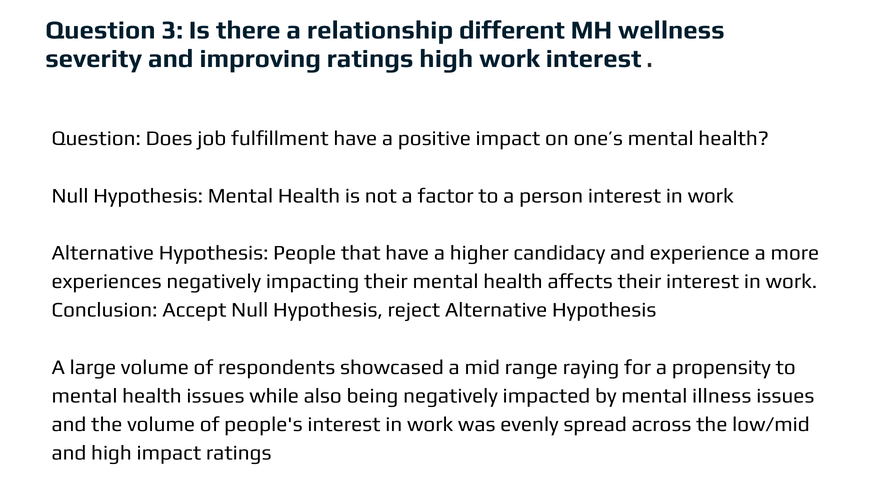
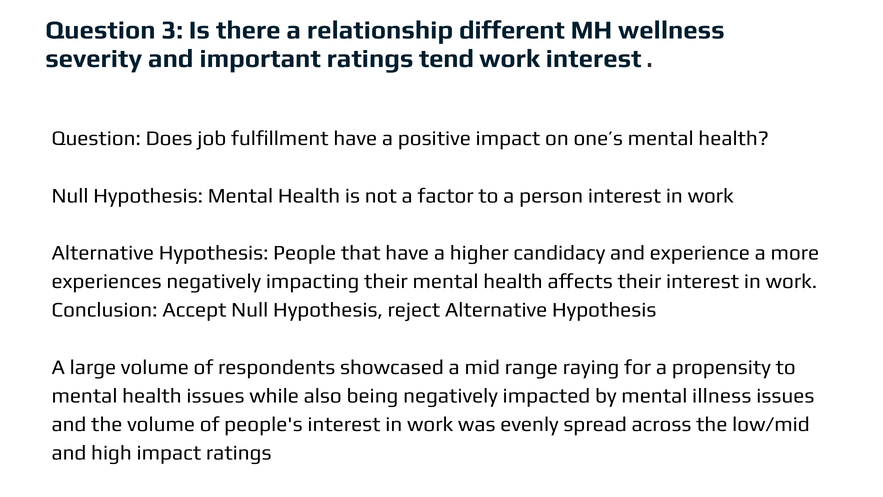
improving: improving -> important
ratings high: high -> tend
